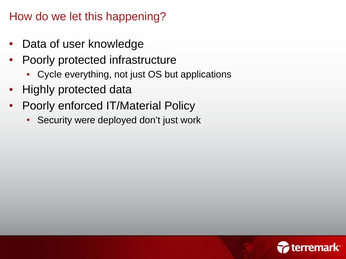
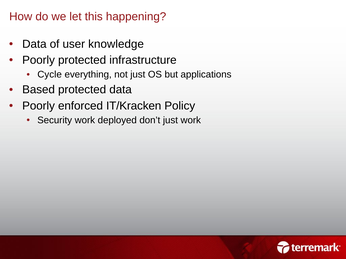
Highly: Highly -> Based
IT/Material: IT/Material -> IT/Kracken
Security were: were -> work
